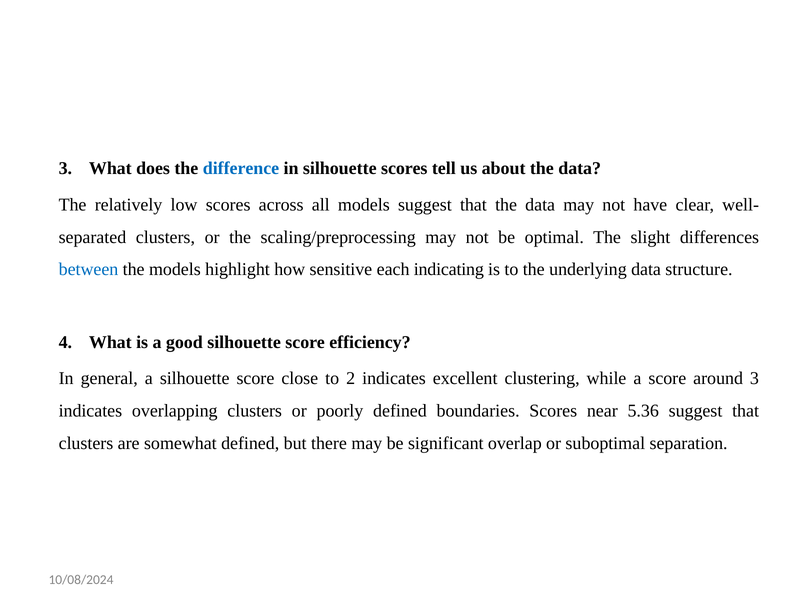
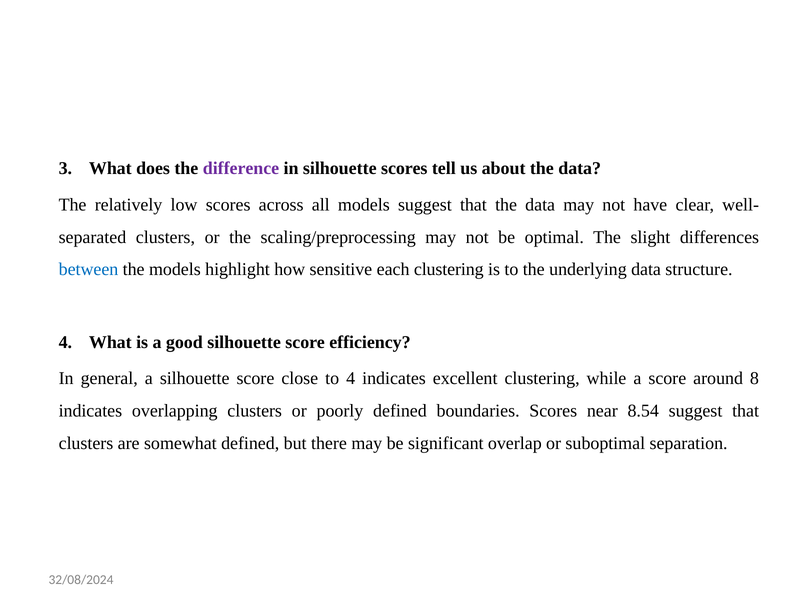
difference colour: blue -> purple
each indicating: indicating -> clustering
to 2: 2 -> 4
around 3: 3 -> 8
5.36: 5.36 -> 8.54
10/08/2024: 10/08/2024 -> 32/08/2024
